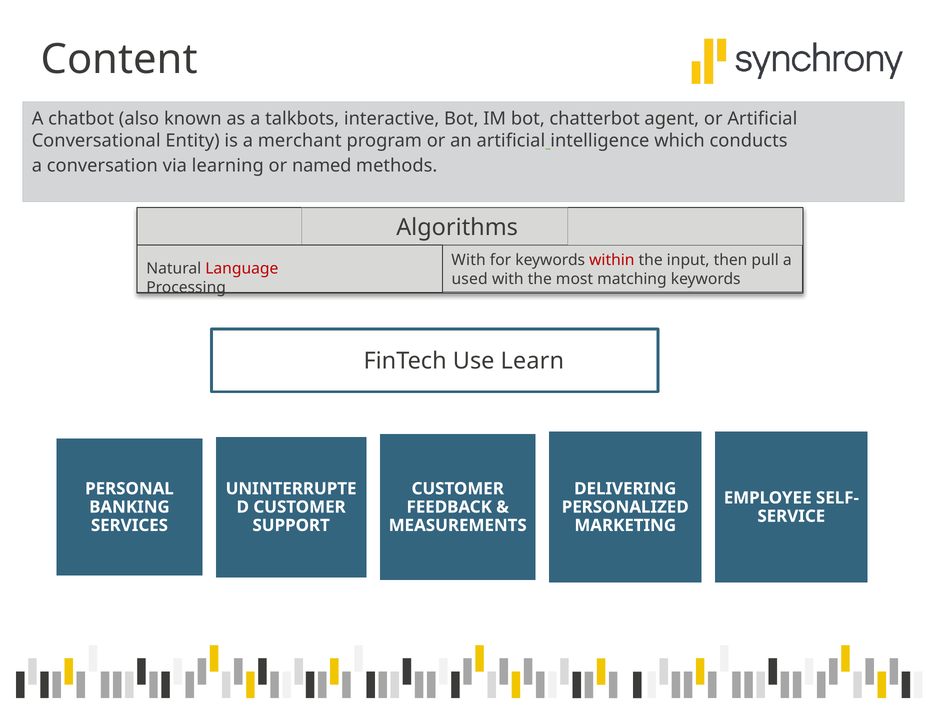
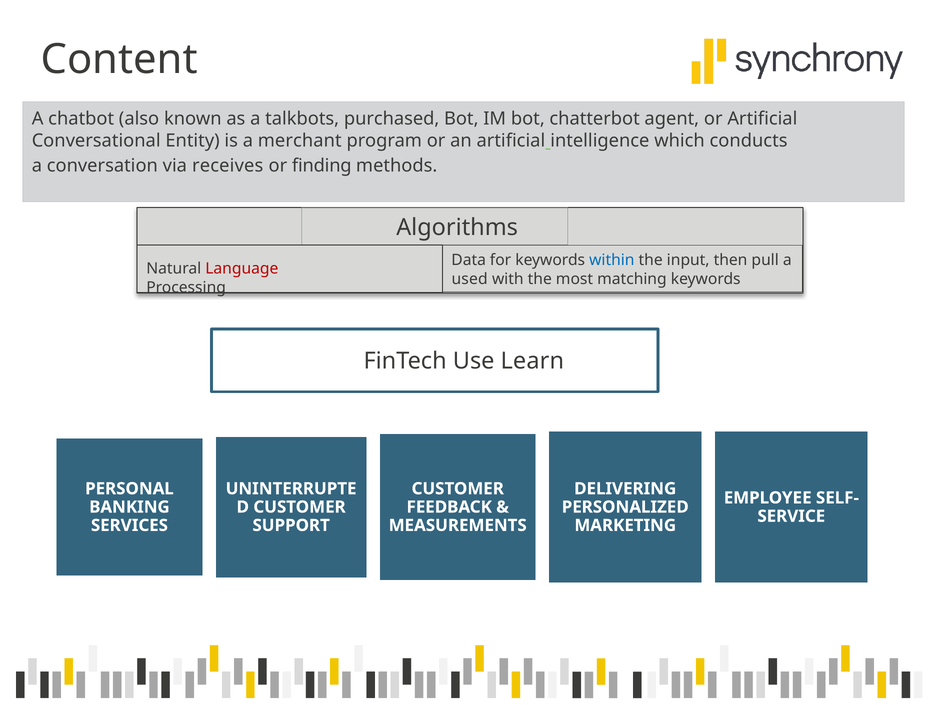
interactive: interactive -> purchased
learning: learning -> receives
named: named -> finding
With at (469, 260): With -> Data
within colour: red -> blue
